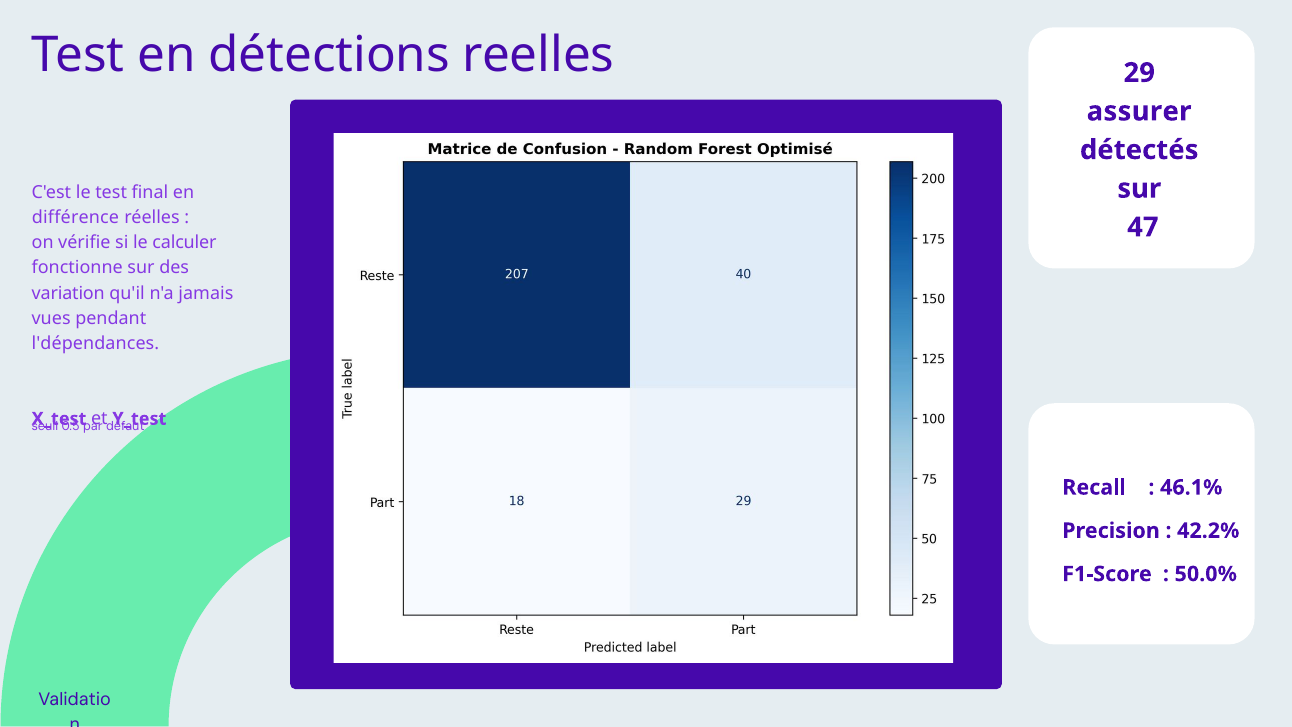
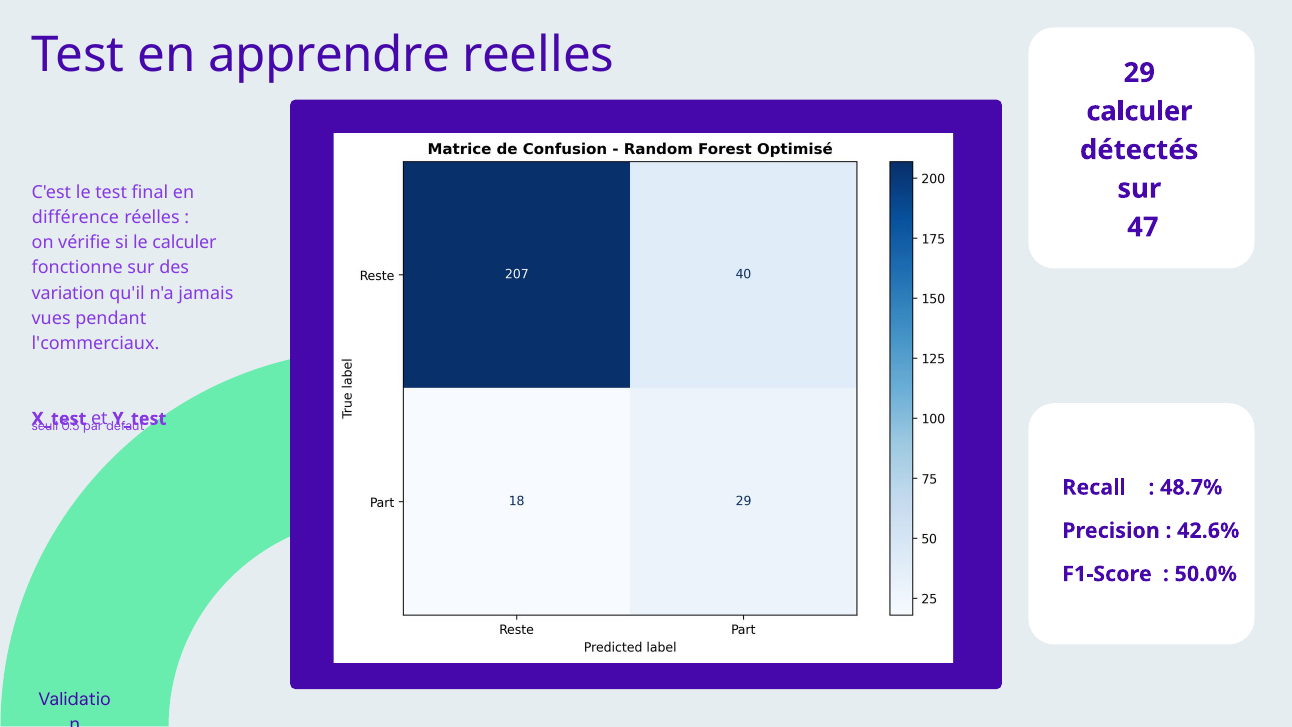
détections: détections -> apprendre
assurer at (1139, 111): assurer -> calculer
l'dépendances: l'dépendances -> l'commerciaux
46.1%: 46.1% -> 48.7%
42.2%: 42.2% -> 42.6%
